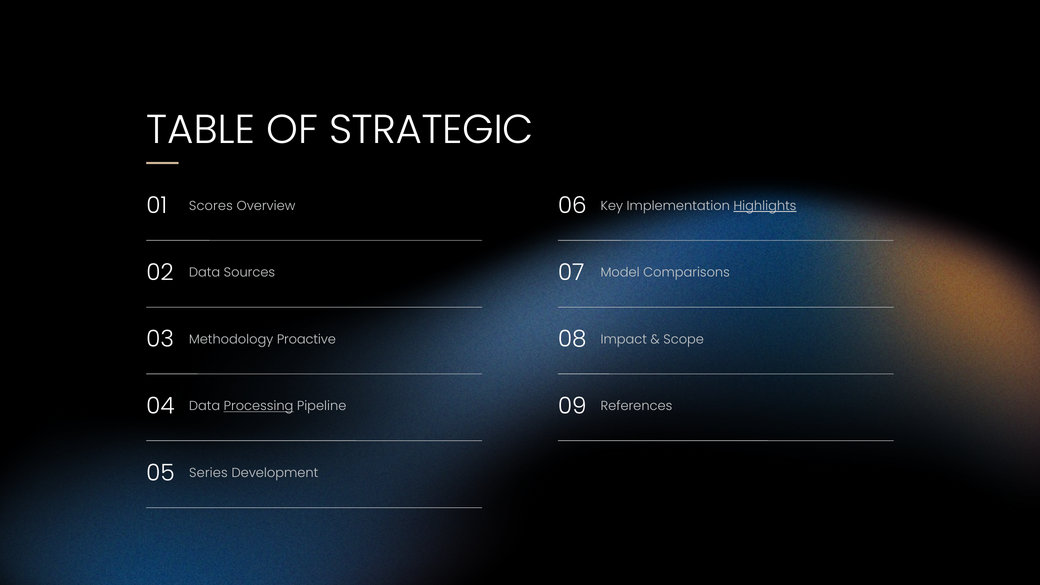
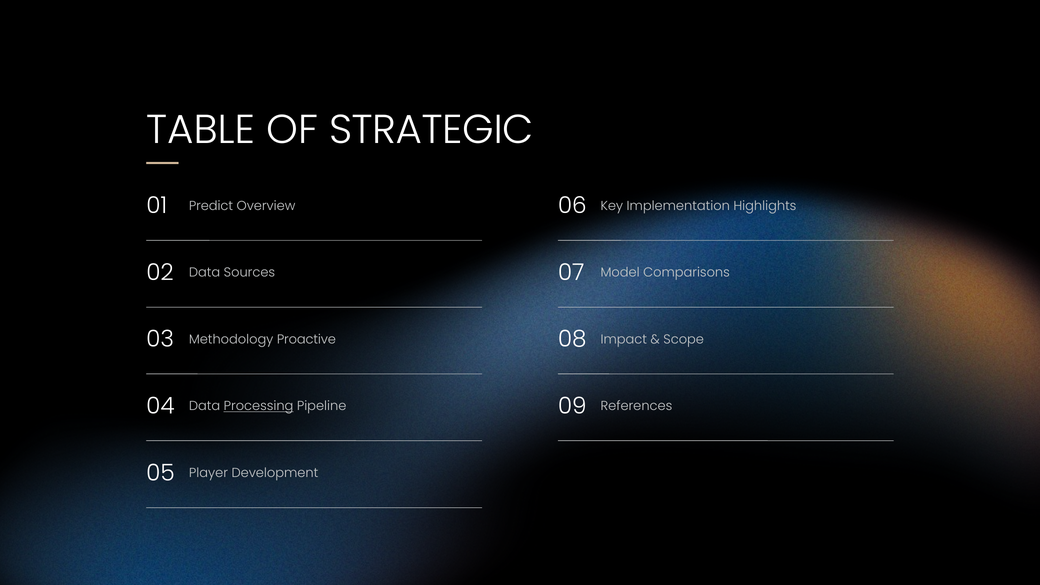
Scores: Scores -> Predict
Highlights underline: present -> none
Series: Series -> Player
